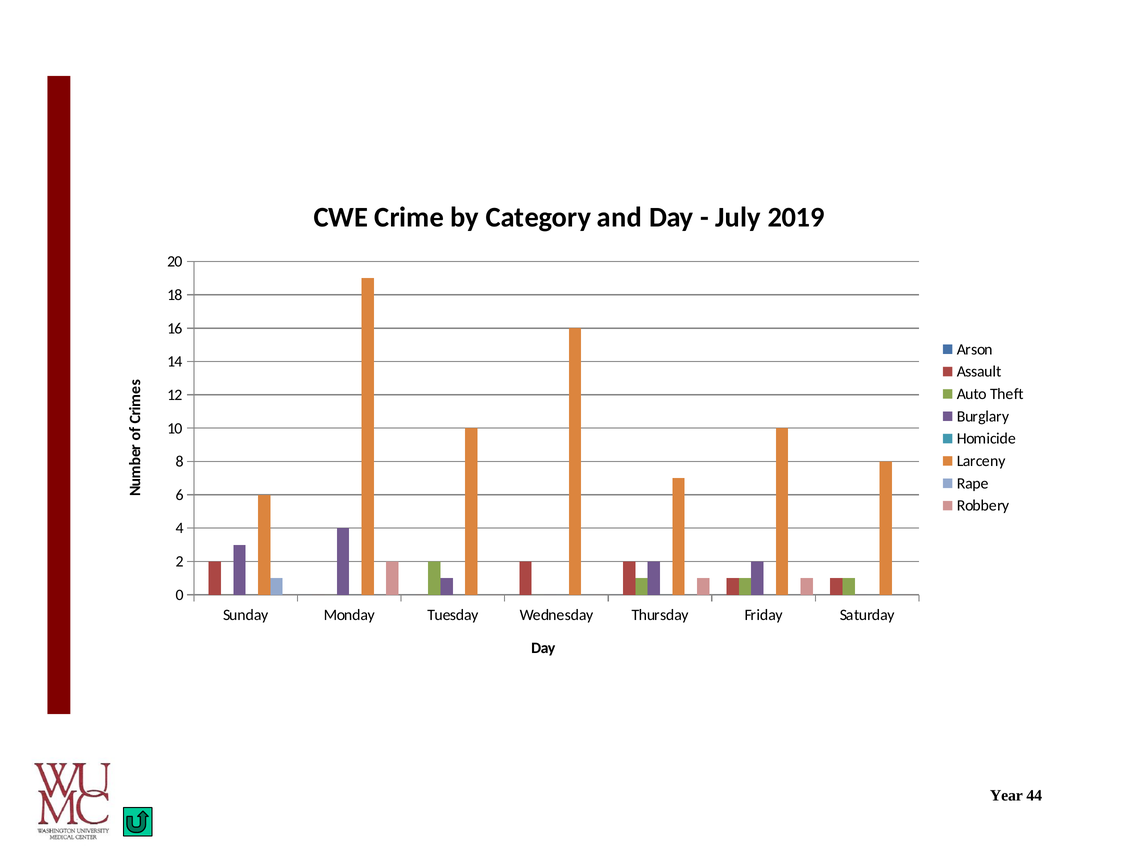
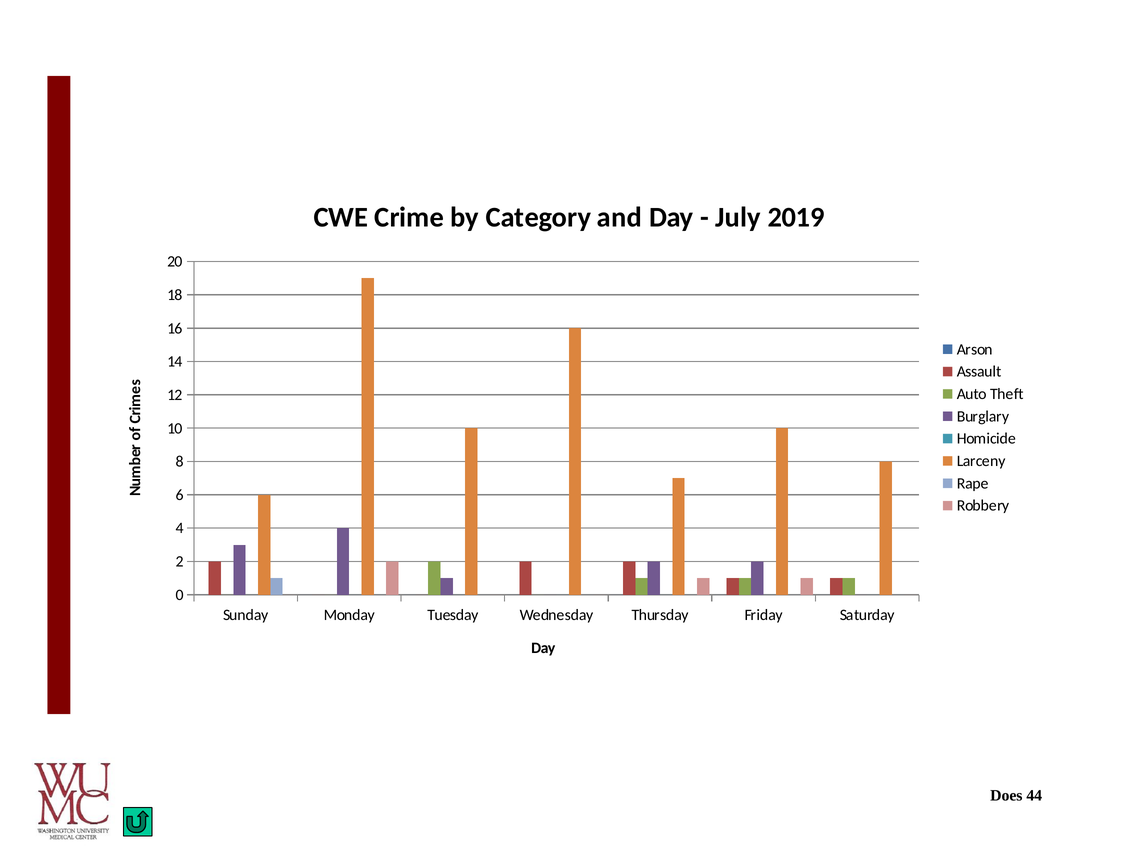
Year: Year -> Does
